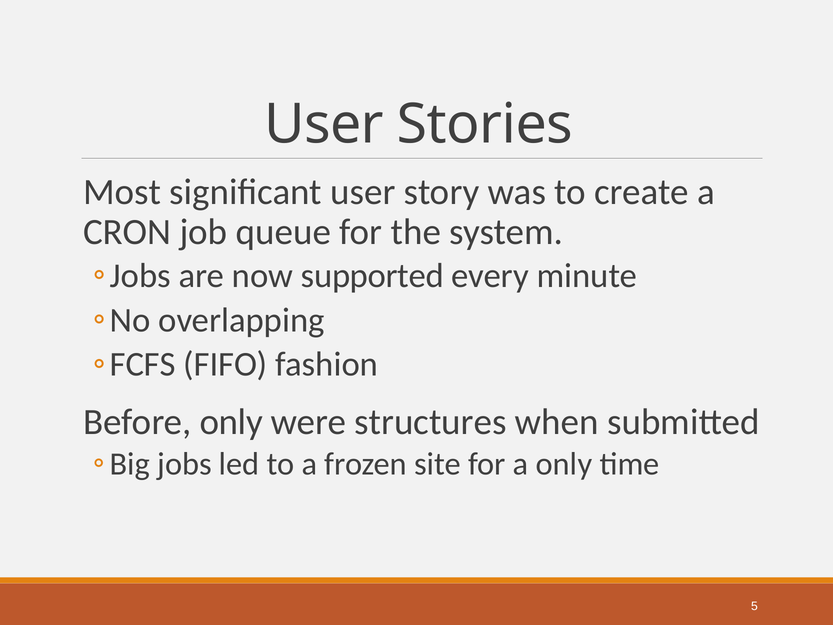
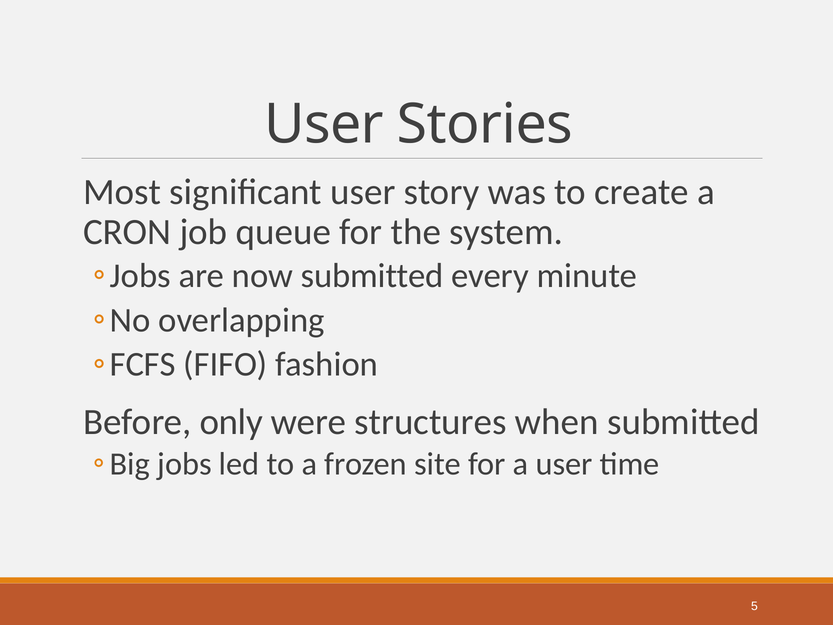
now supported: supported -> submitted
a only: only -> user
